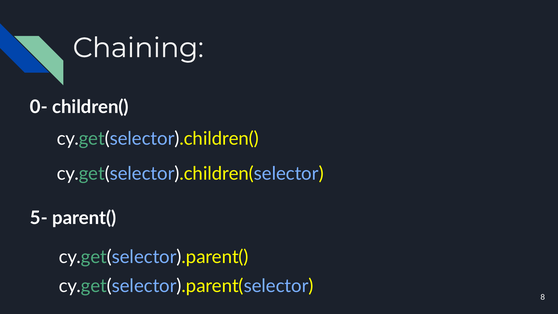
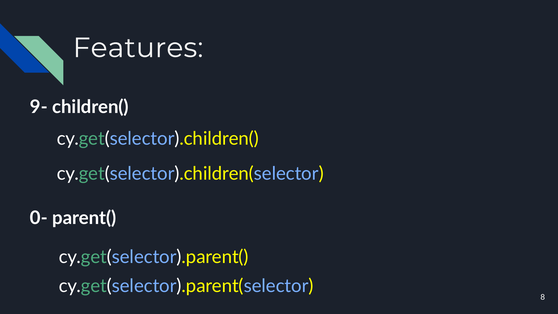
Chaining: Chaining -> Features
0-: 0- -> 9-
5-: 5- -> 0-
